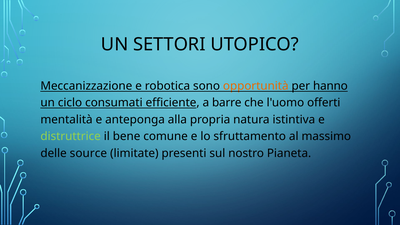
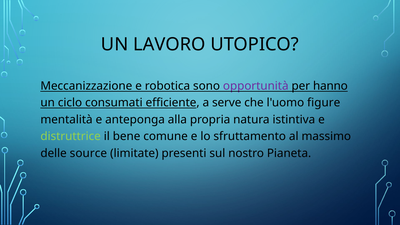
SETTORI: SETTORI -> LAVORO
opportunità colour: orange -> purple
barre: barre -> serve
offerti: offerti -> figure
